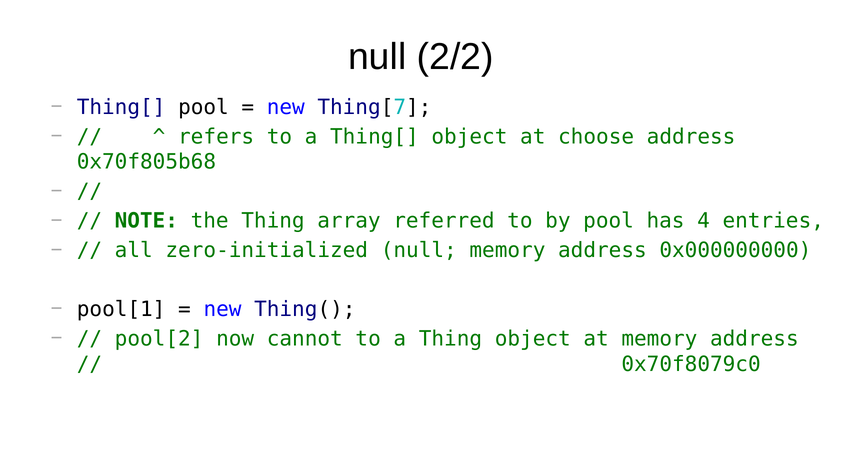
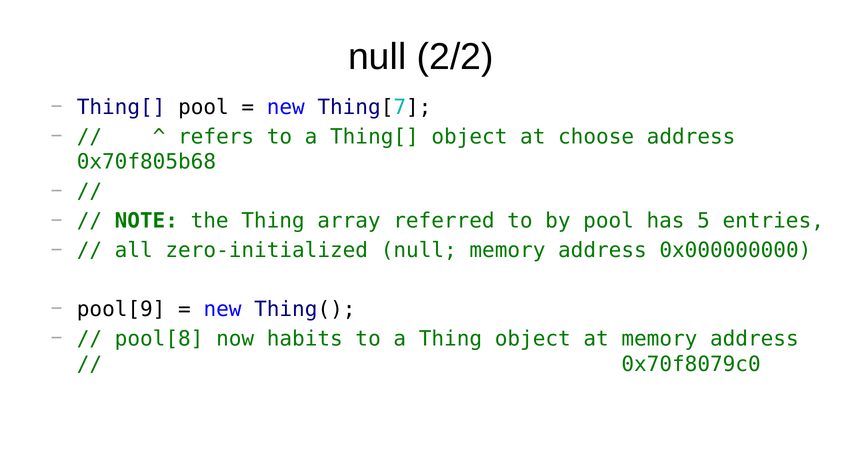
4: 4 -> 5
pool[1: pool[1 -> pool[9
pool[2: pool[2 -> pool[8
cannot: cannot -> habits
